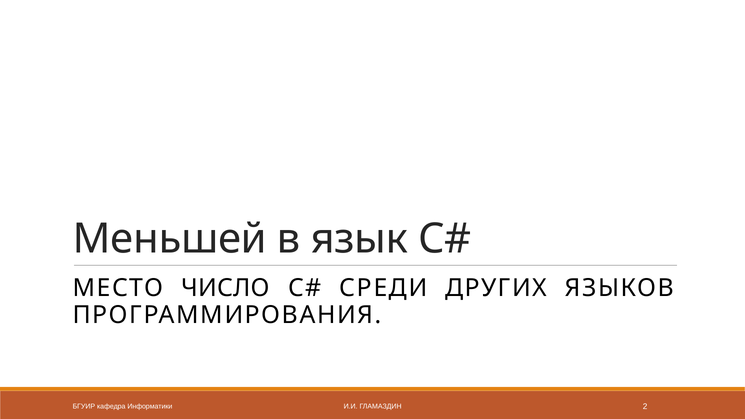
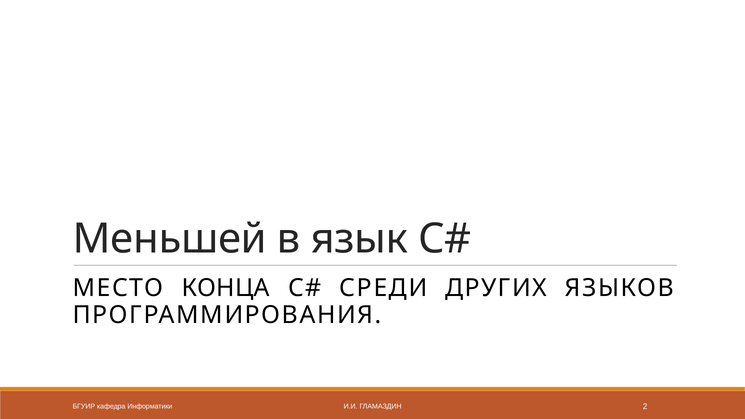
ЧИСЛО: ЧИСЛО -> КОНЦА
